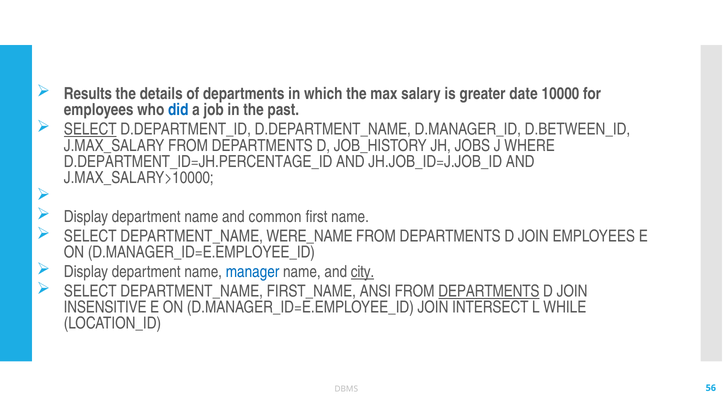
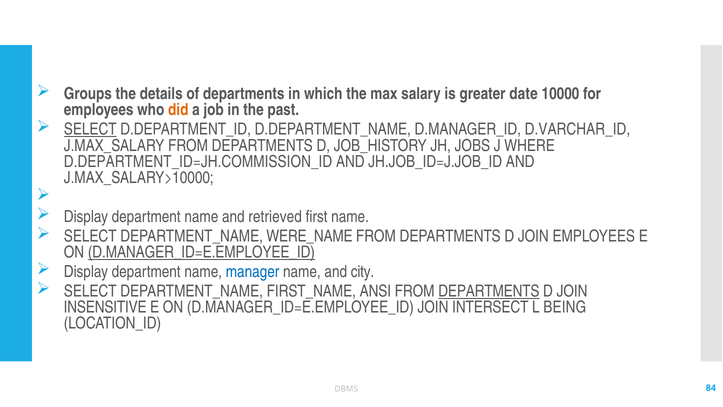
Results: Results -> Groups
did colour: blue -> orange
D.BETWEEN_ID: D.BETWEEN_ID -> D.VARCHAR_ID
D.DEPARTMENT_ID=JH.PERCENTAGE_ID: D.DEPARTMENT_ID=JH.PERCENTAGE_ID -> D.DEPARTMENT_ID=JH.COMMISSION_ID
common: common -> retrieved
D.MANAGER_ID=E.EMPLOYEE_ID at (201, 252) underline: none -> present
city underline: present -> none
WHILE: WHILE -> BEING
56: 56 -> 84
